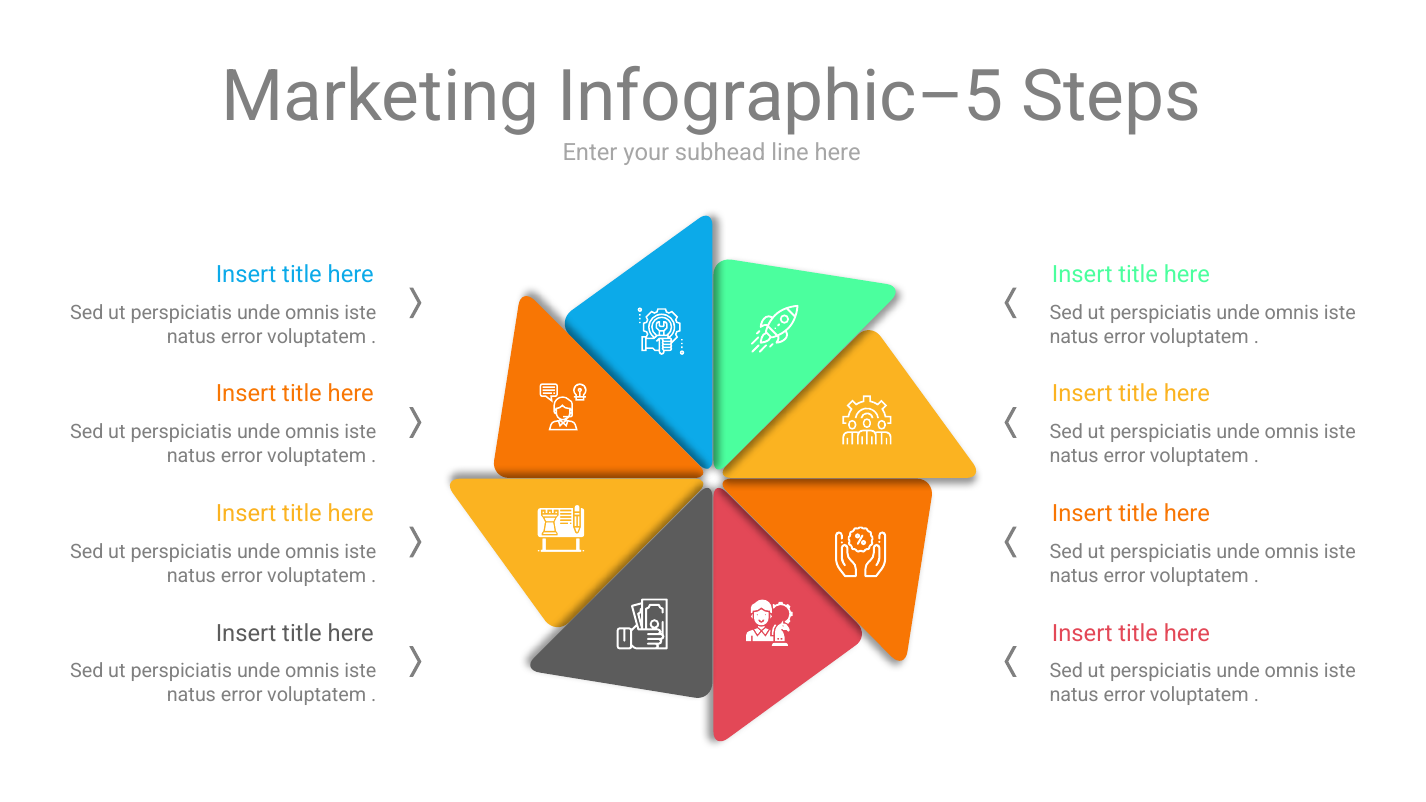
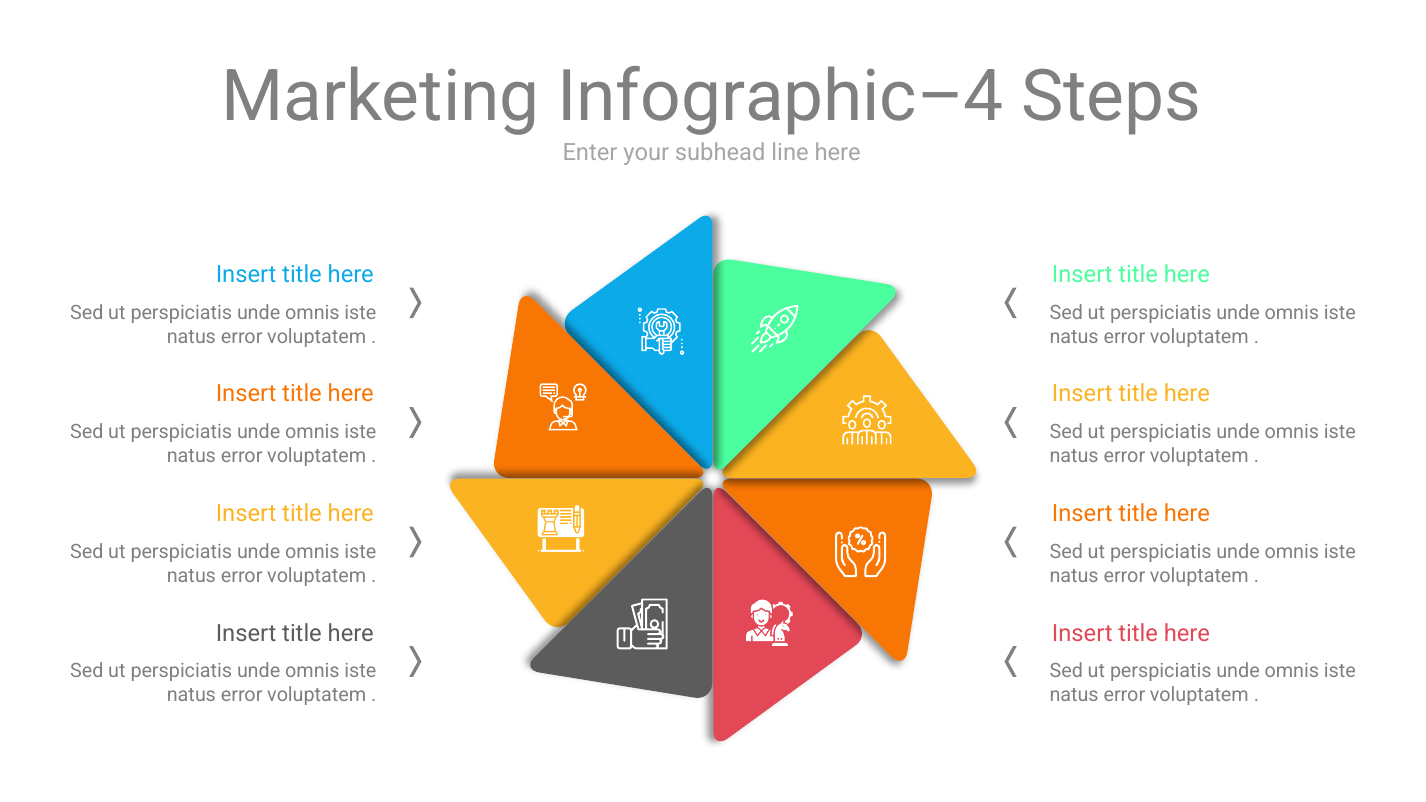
Infographic–5: Infographic–5 -> Infographic–4
